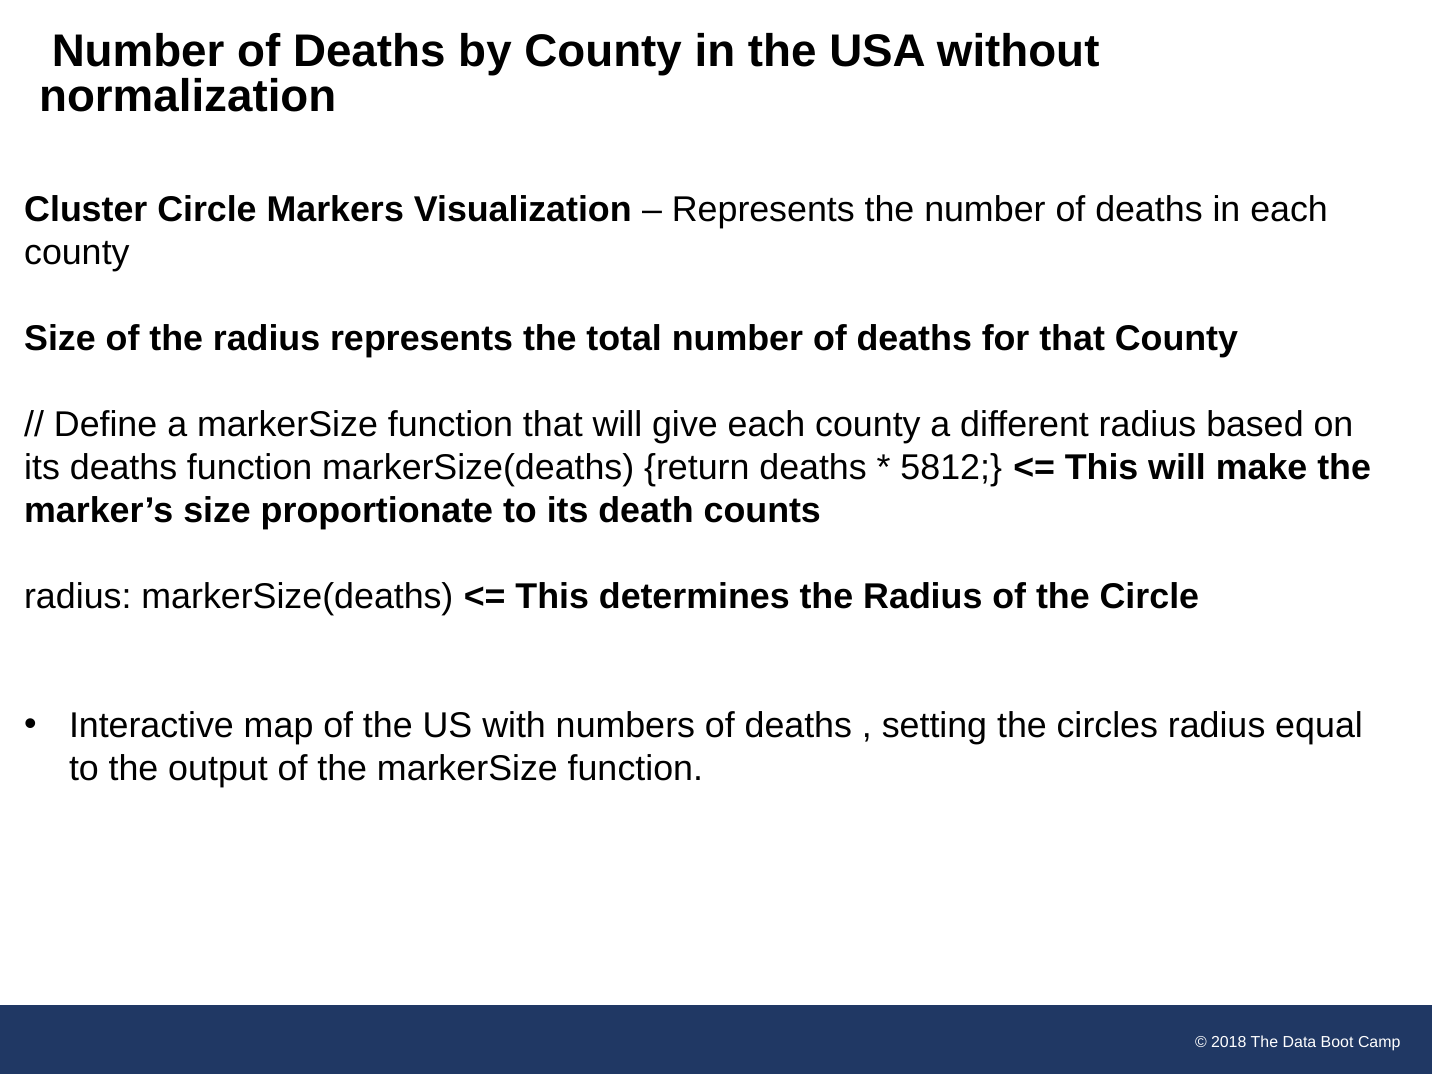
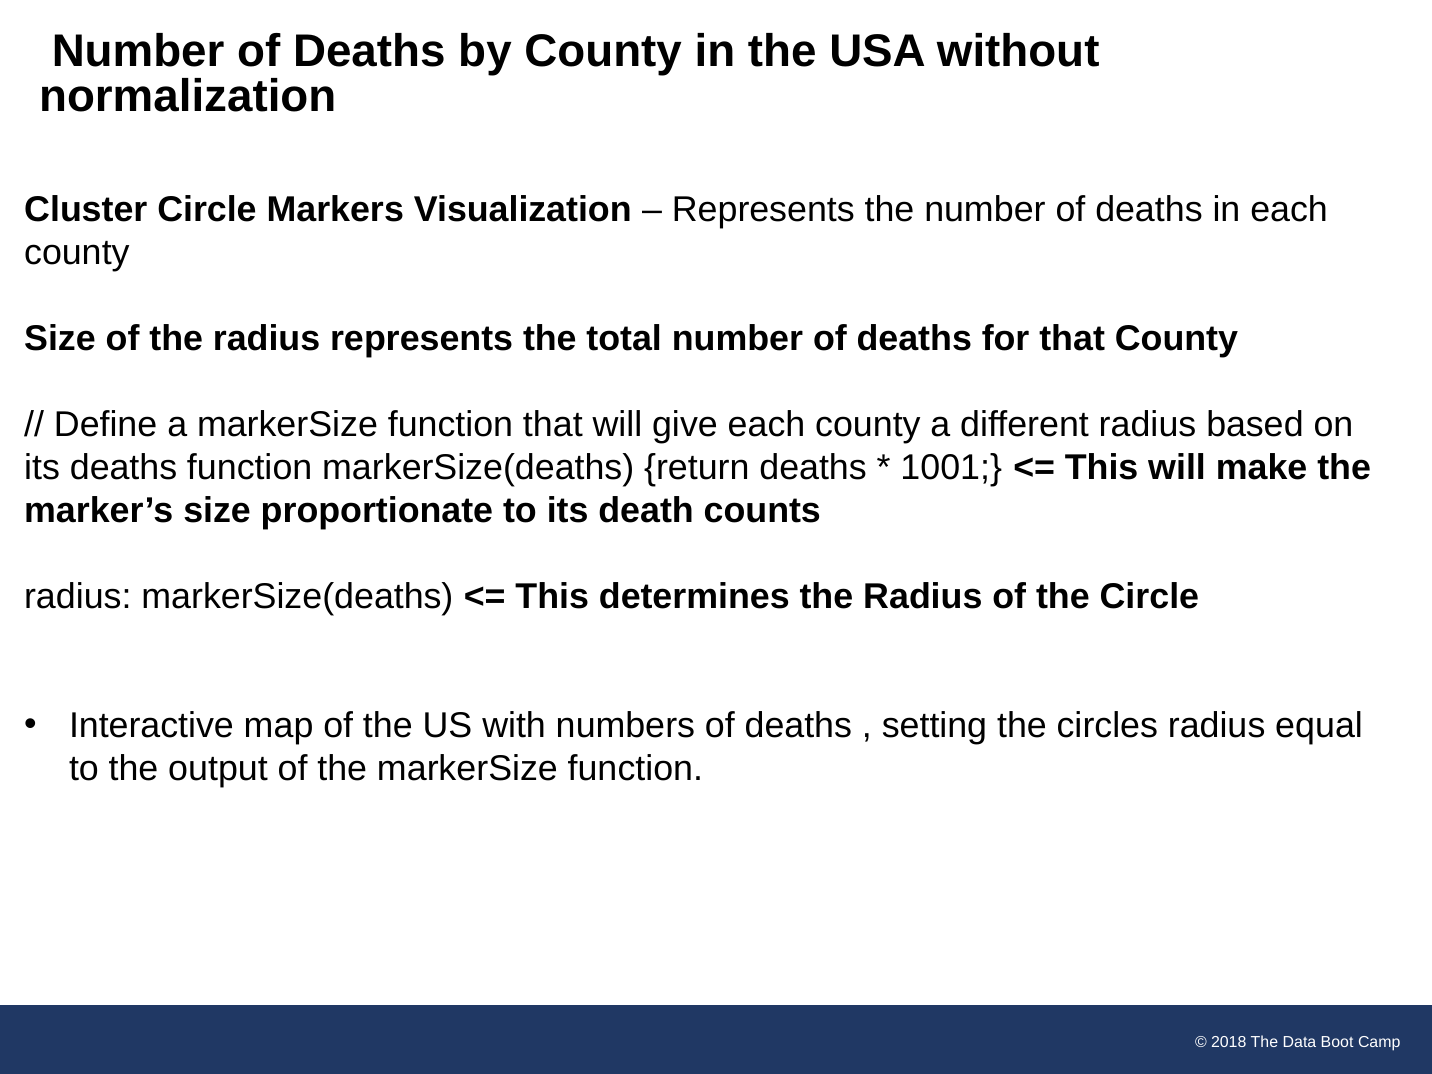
5812: 5812 -> 1001
